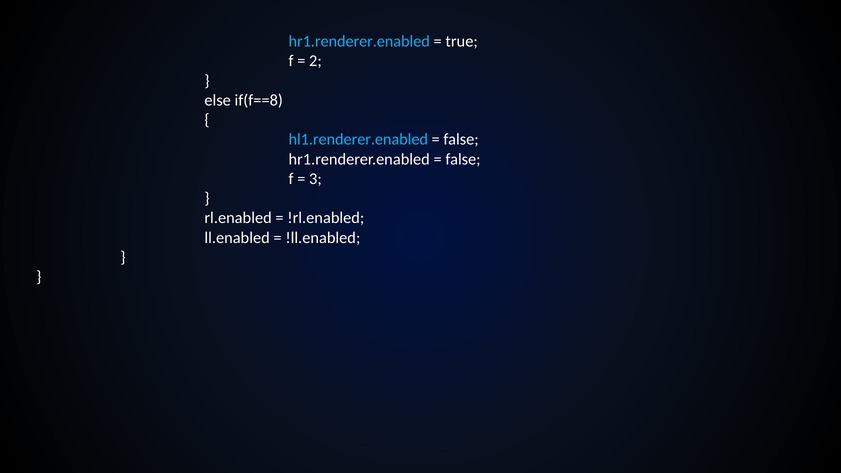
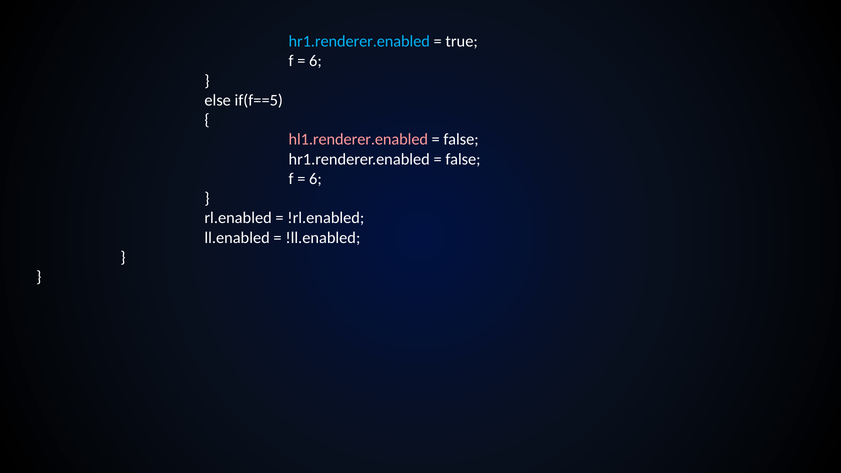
2 at (315, 61): 2 -> 6
if(f==8: if(f==8 -> if(f==5
hl1.renderer.enabled colour: light blue -> pink
3 at (315, 179): 3 -> 6
